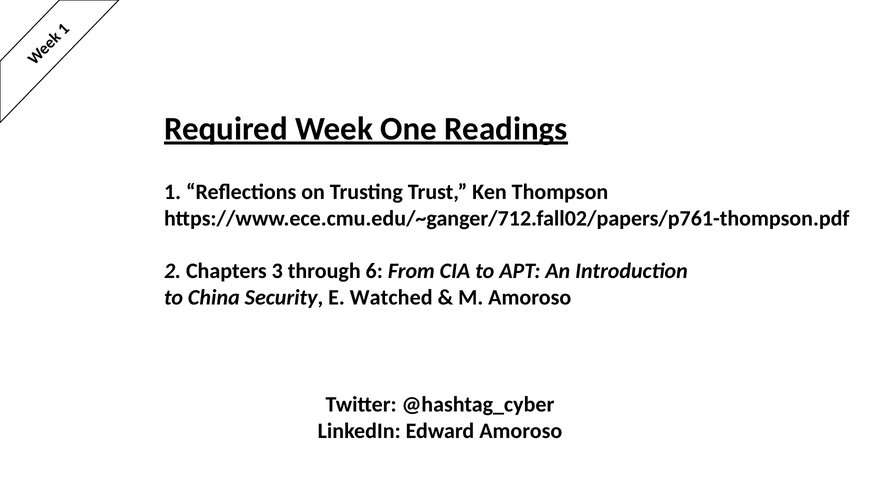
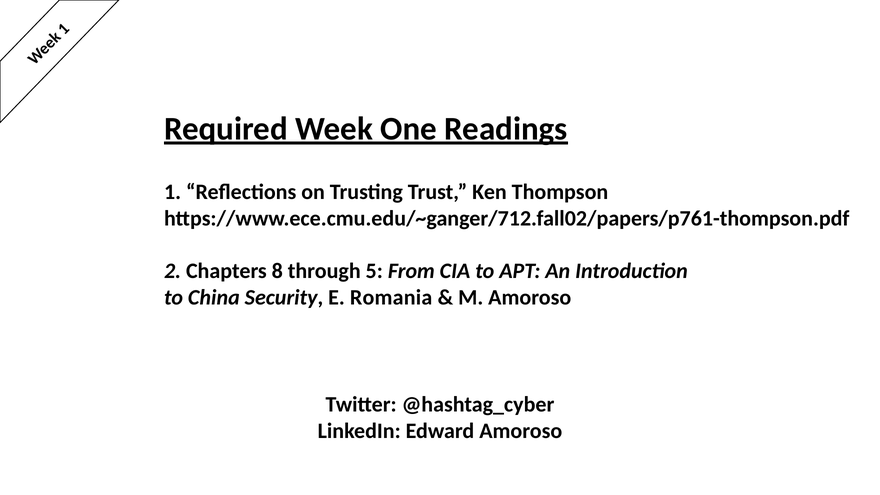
3: 3 -> 8
6: 6 -> 5
Watched: Watched -> Romania
